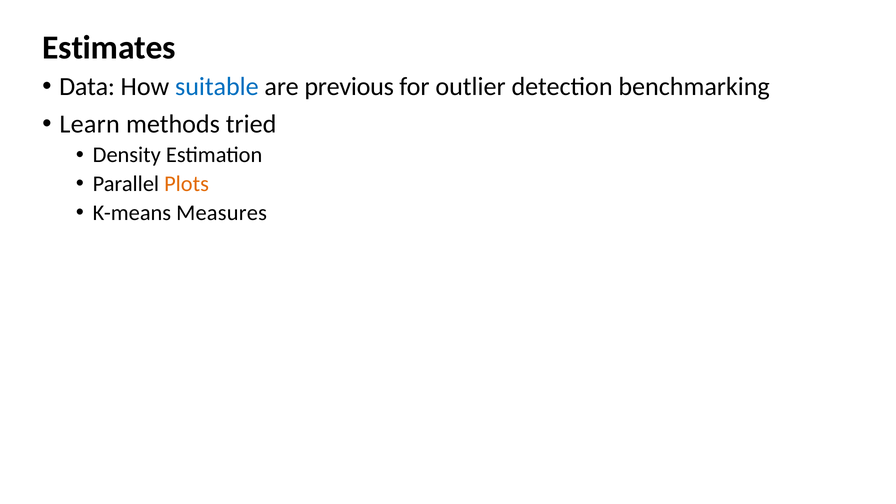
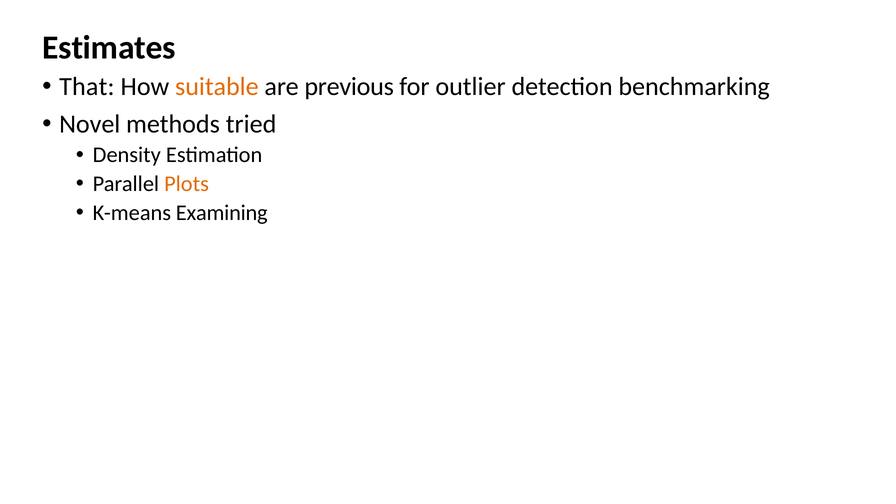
Data: Data -> That
suitable colour: blue -> orange
Learn: Learn -> Novel
Measures: Measures -> Examining
